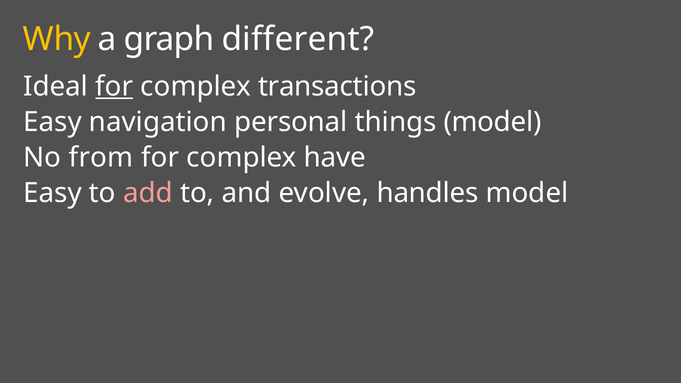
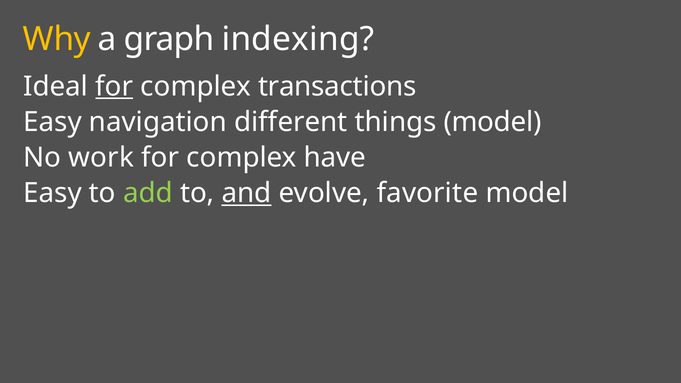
different: different -> indexing
personal: personal -> different
from: from -> work
add colour: pink -> light green
and underline: none -> present
handles: handles -> favorite
